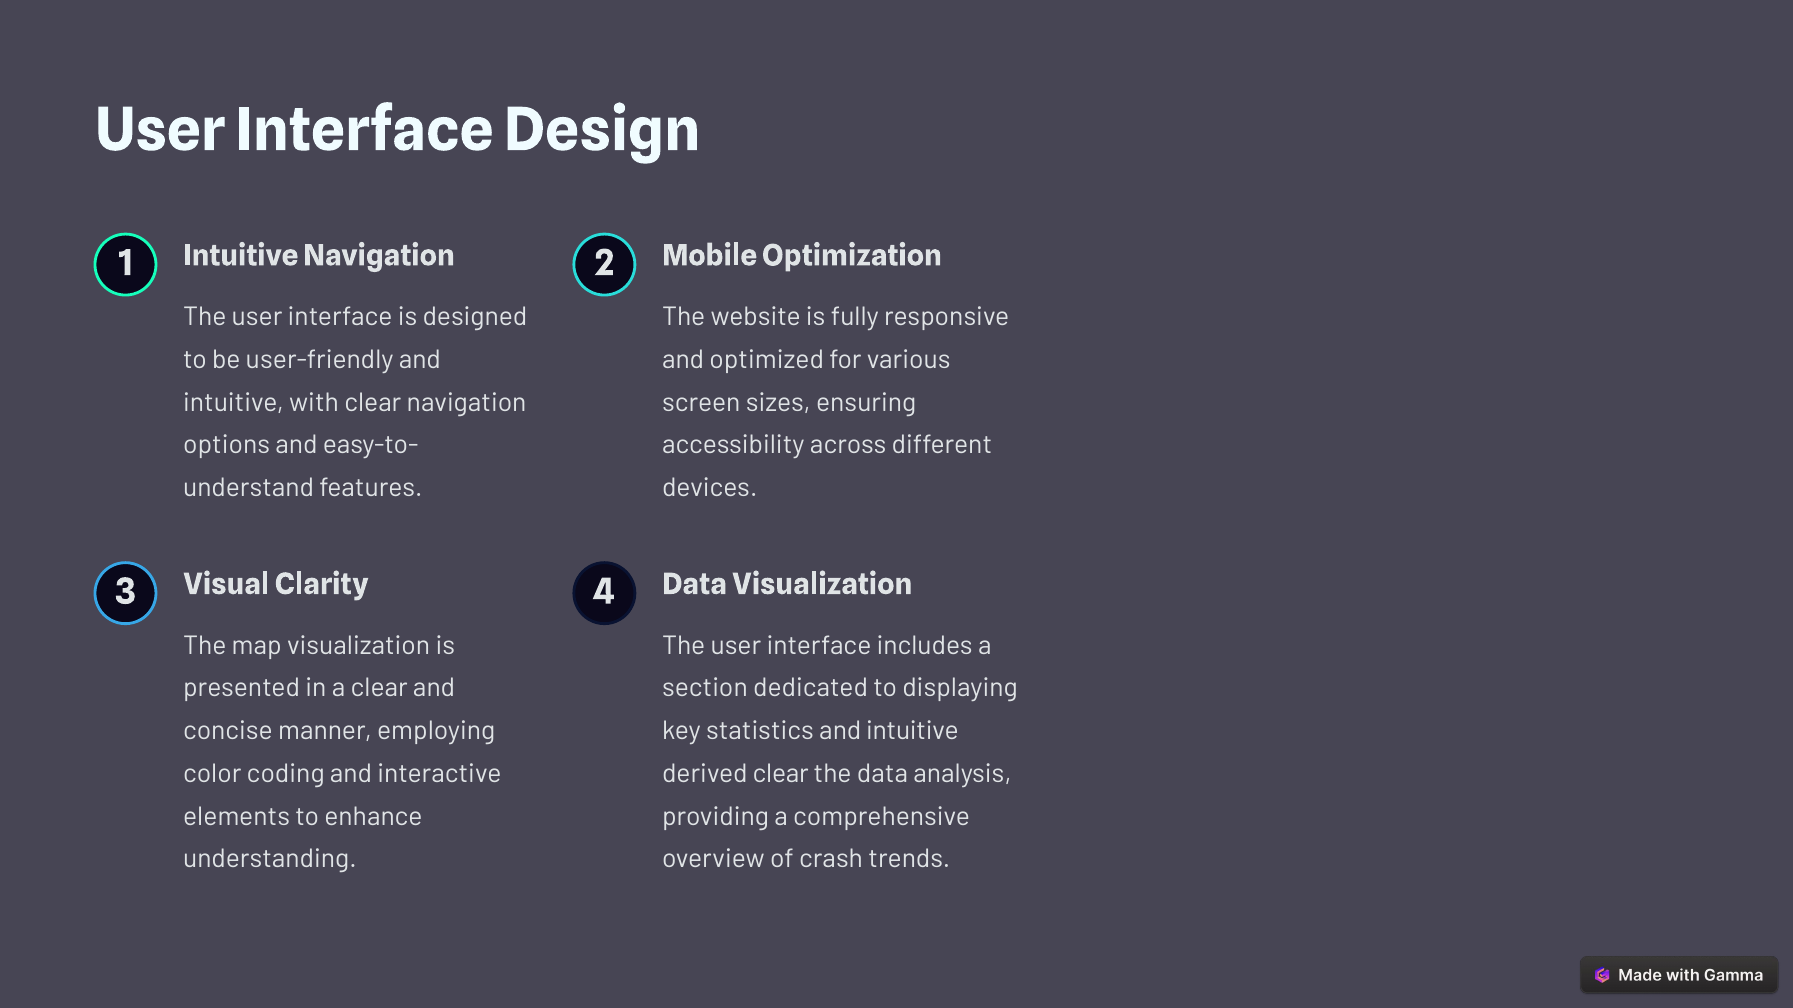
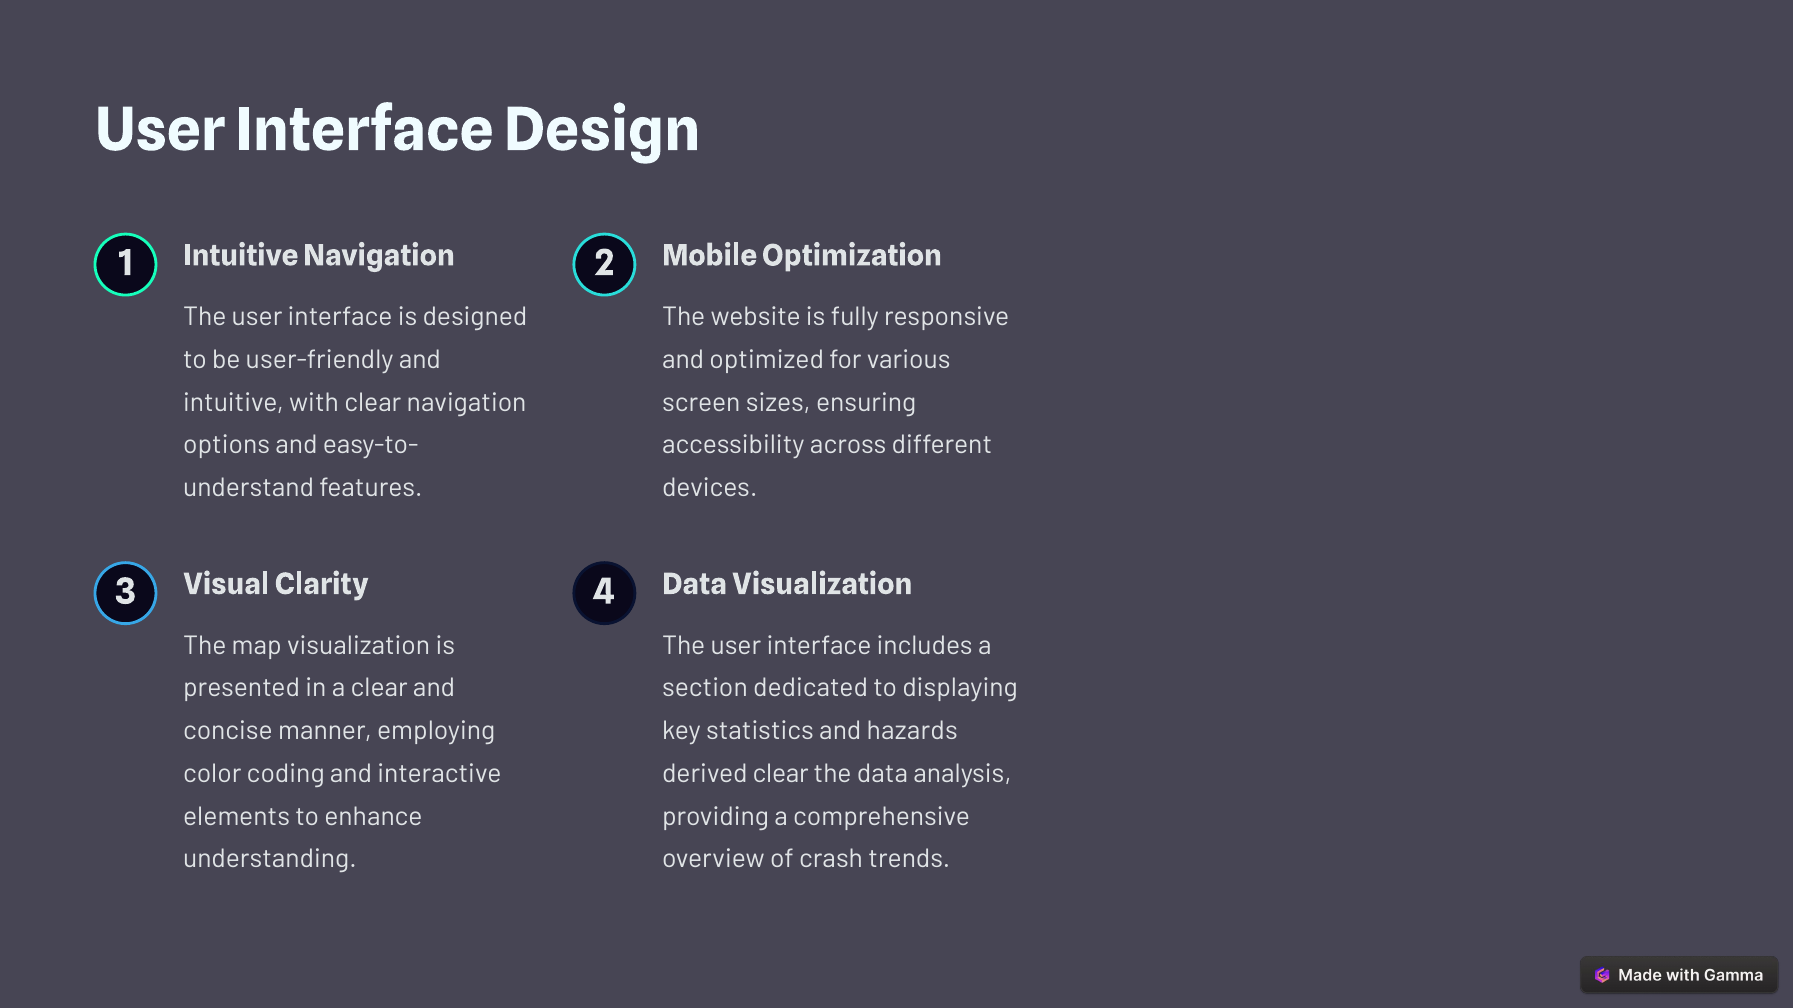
statistics and intuitive: intuitive -> hazards
